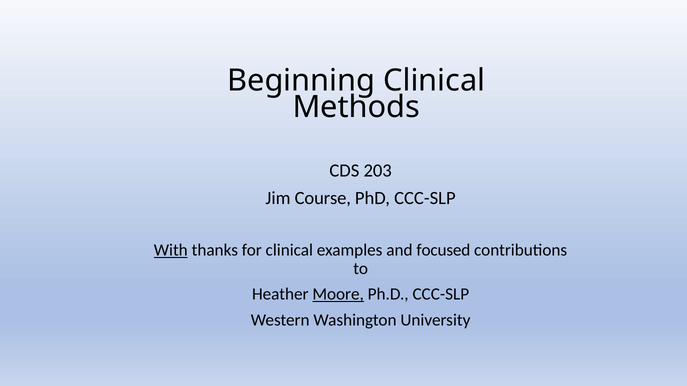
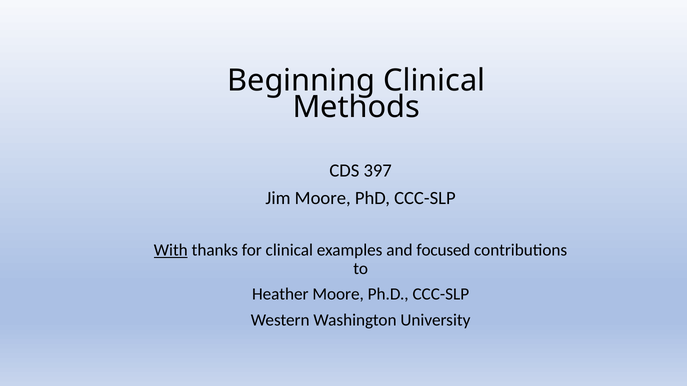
203: 203 -> 397
Jim Course: Course -> Moore
Moore at (338, 295) underline: present -> none
